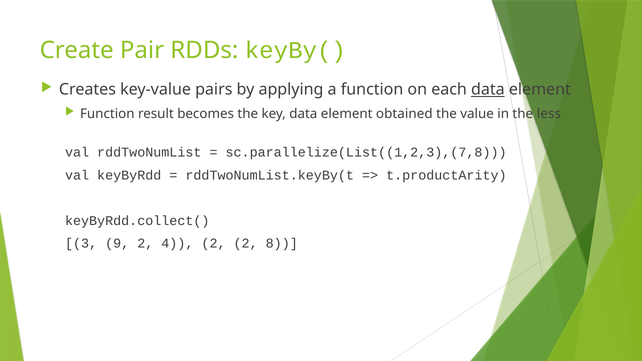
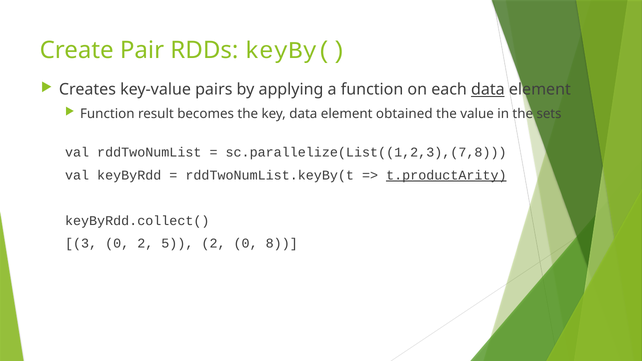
less: less -> sets
t.productArity underline: none -> present
3 9: 9 -> 0
4: 4 -> 5
2 2: 2 -> 0
